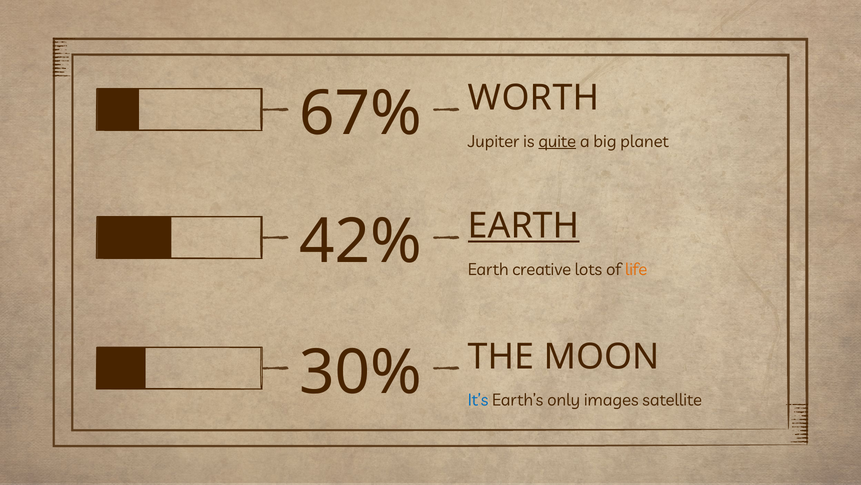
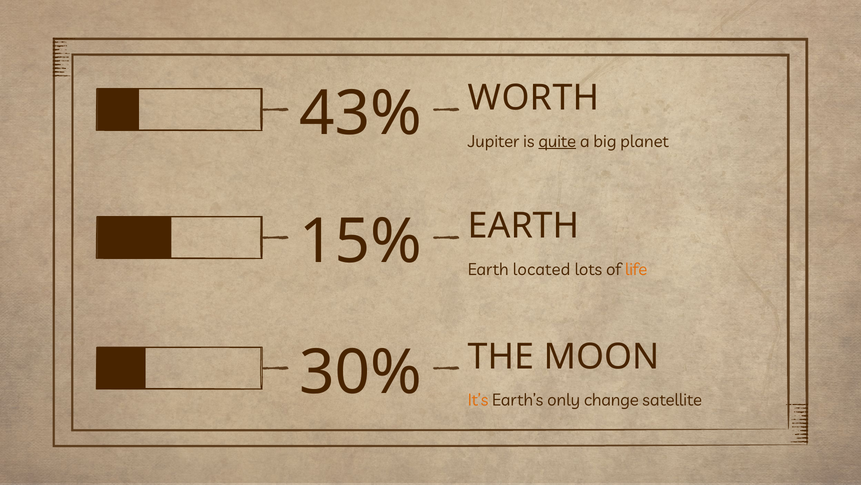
67%: 67% -> 43%
EARTH at (524, 226) underline: present -> none
42%: 42% -> 15%
creative: creative -> located
It’s colour: blue -> orange
images: images -> change
